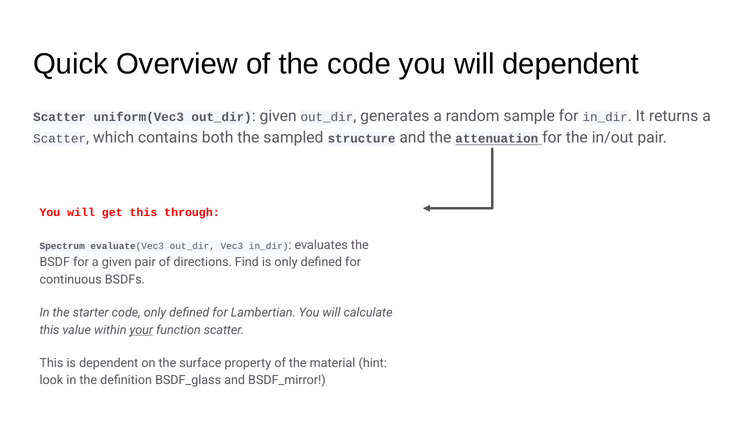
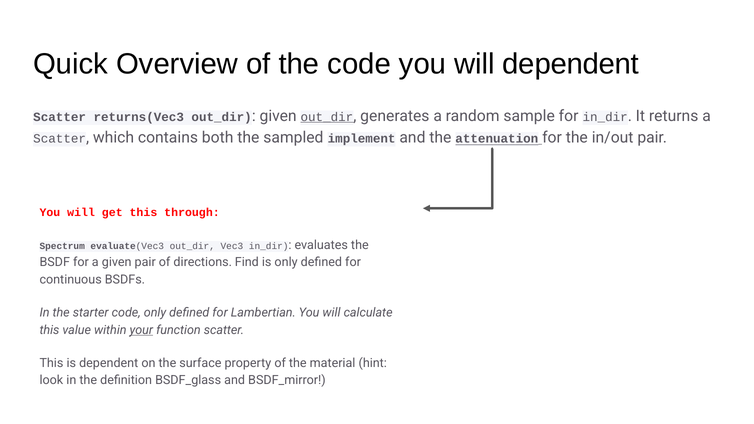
uniform(Vec3: uniform(Vec3 -> returns(Vec3
out_dir at (327, 117) underline: none -> present
structure: structure -> implement
